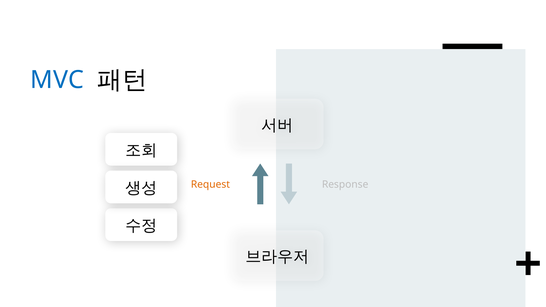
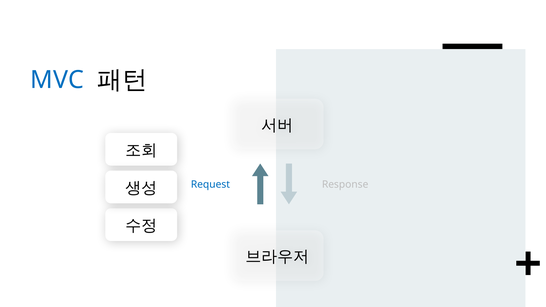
Request colour: orange -> blue
